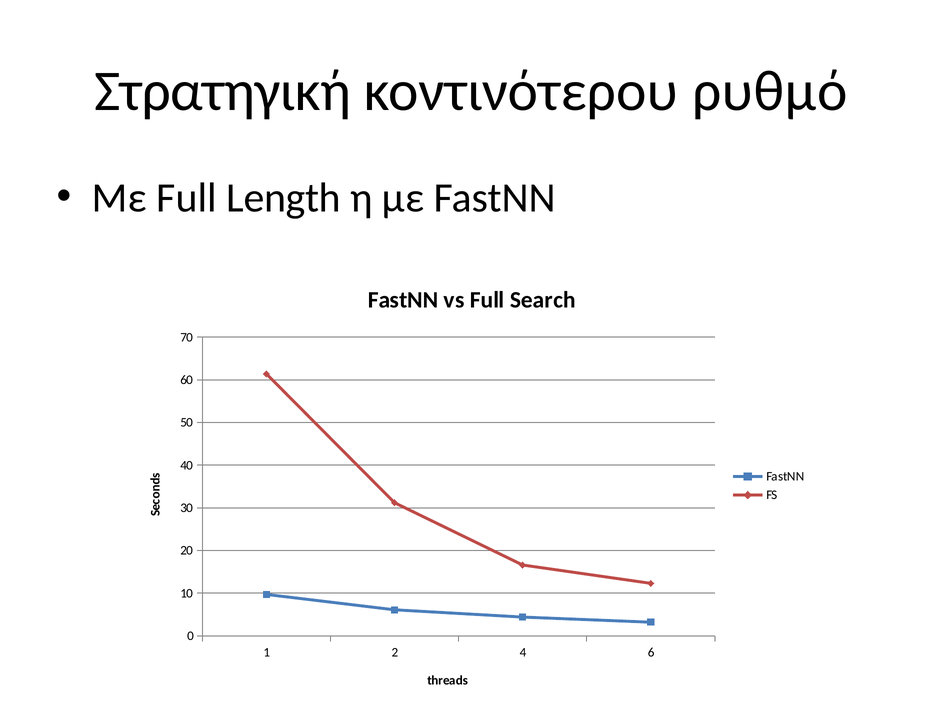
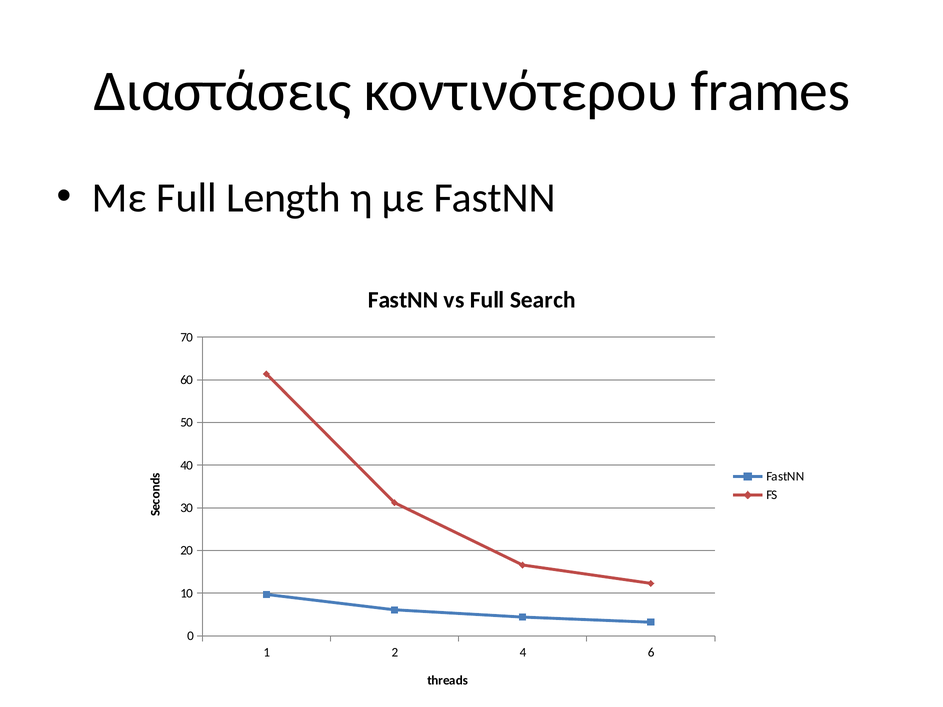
Στρατηγική: Στρατηγική -> Διαστάσεις
ρυθμό: ρυθμό -> frames
